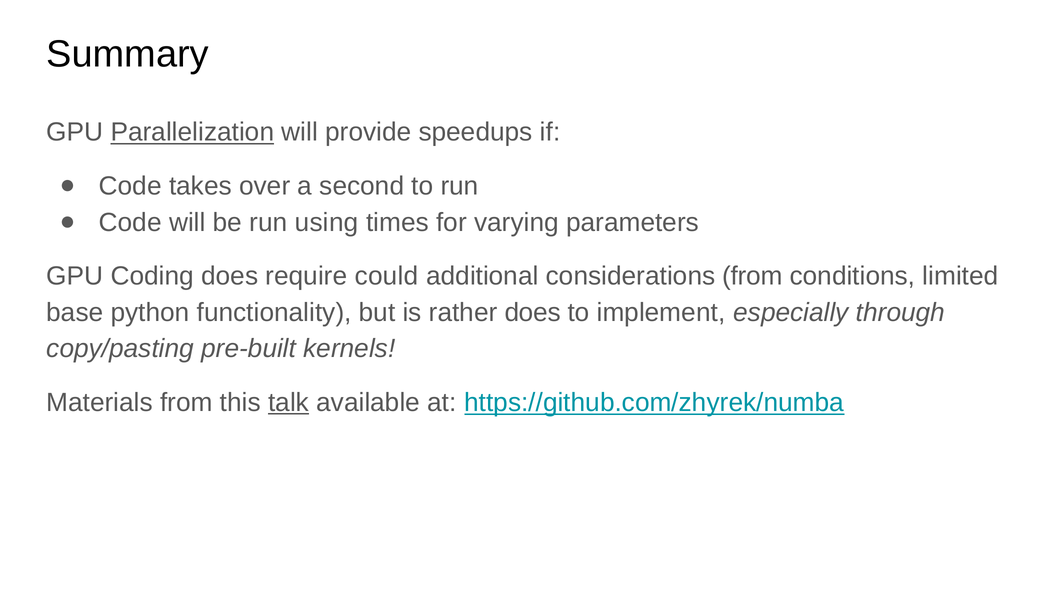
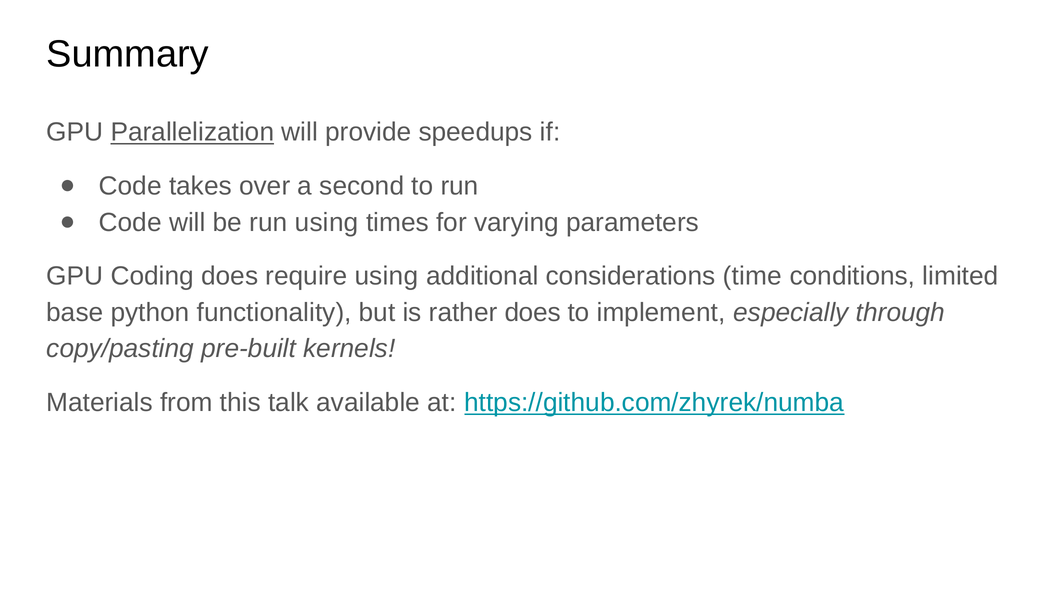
require could: could -> using
considerations from: from -> time
talk underline: present -> none
